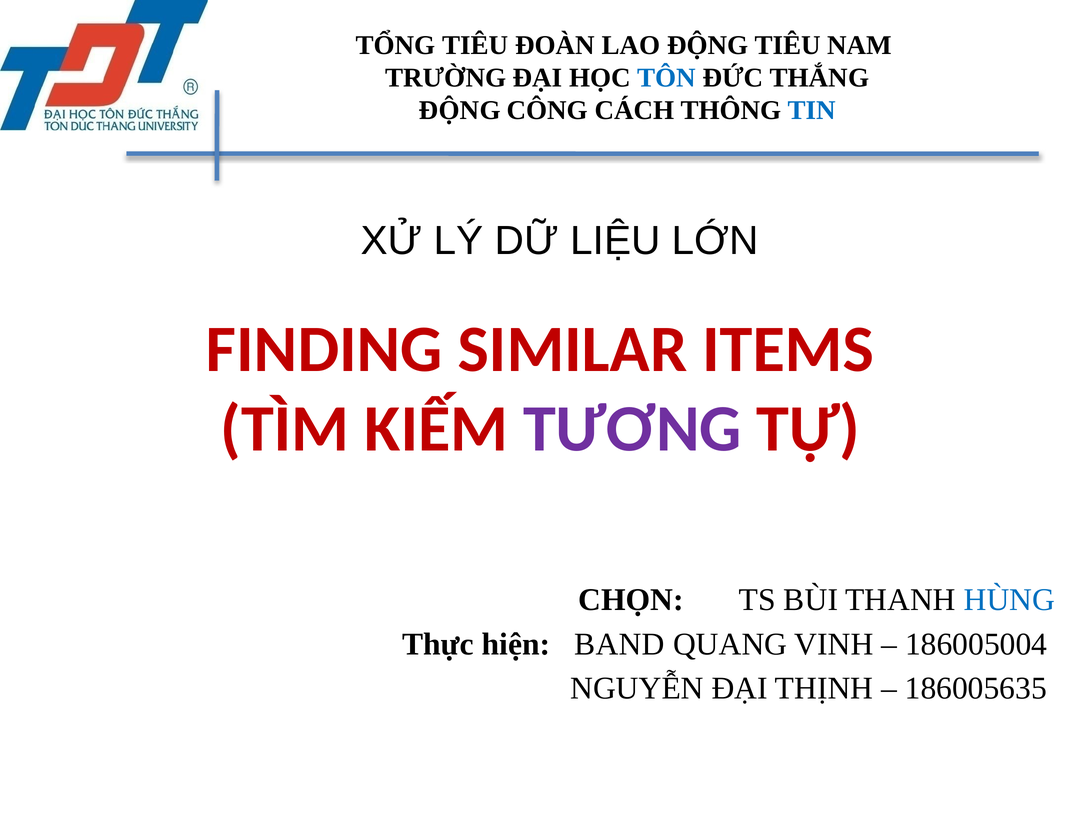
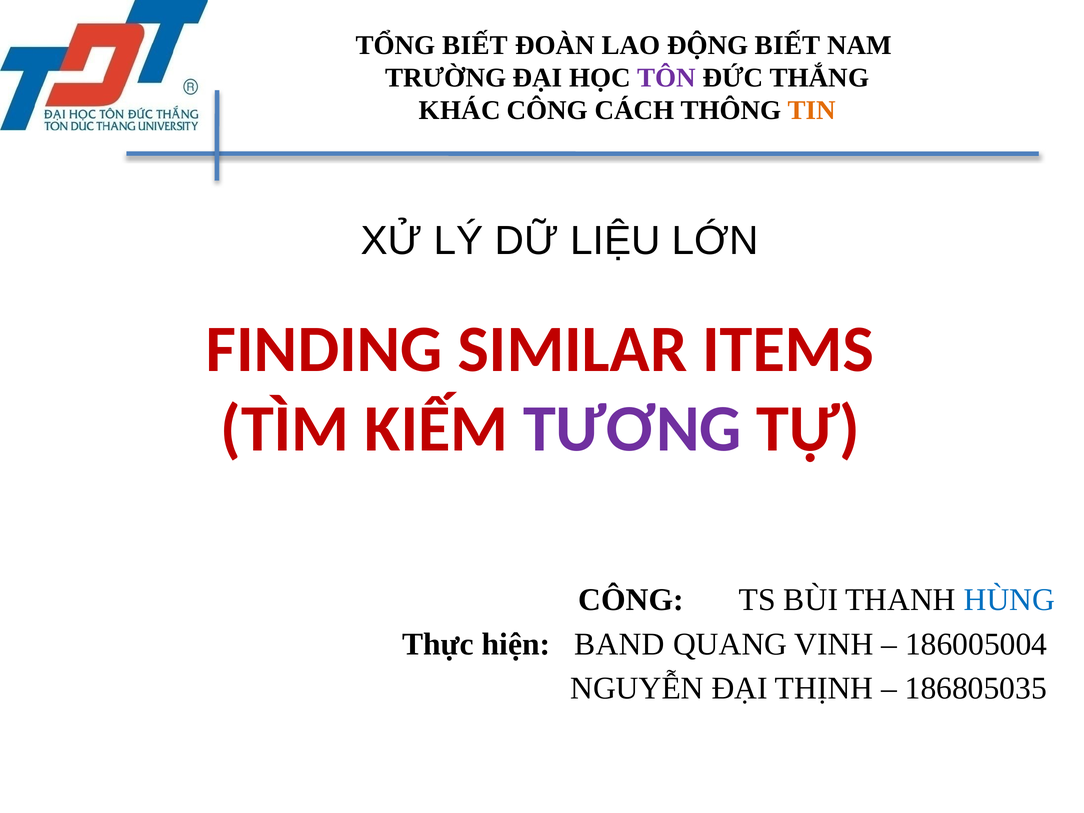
TỔNG TIÊU: TIÊU -> BIẾT
ĐỘNG TIÊU: TIÊU -> BIẾT
TÔN colour: blue -> purple
ĐỘNG at (460, 110): ĐỘNG -> KHÁC
TIN colour: blue -> orange
CHỌN at (631, 600): CHỌN -> CÔNG
186005635: 186005635 -> 186805035
